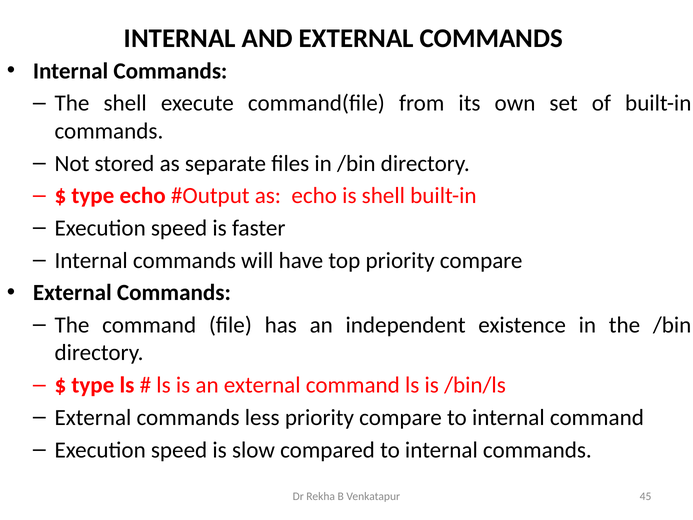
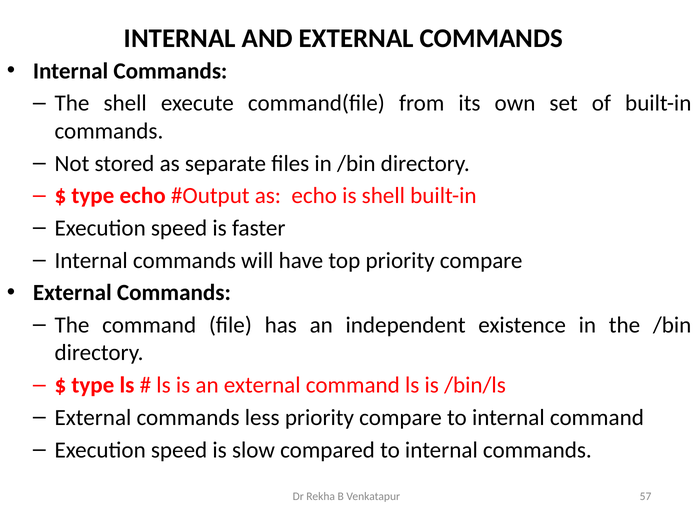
45: 45 -> 57
